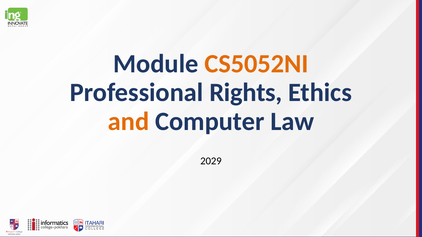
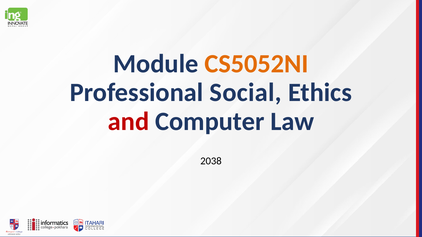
Rights: Rights -> Social
and colour: orange -> red
2029: 2029 -> 2038
